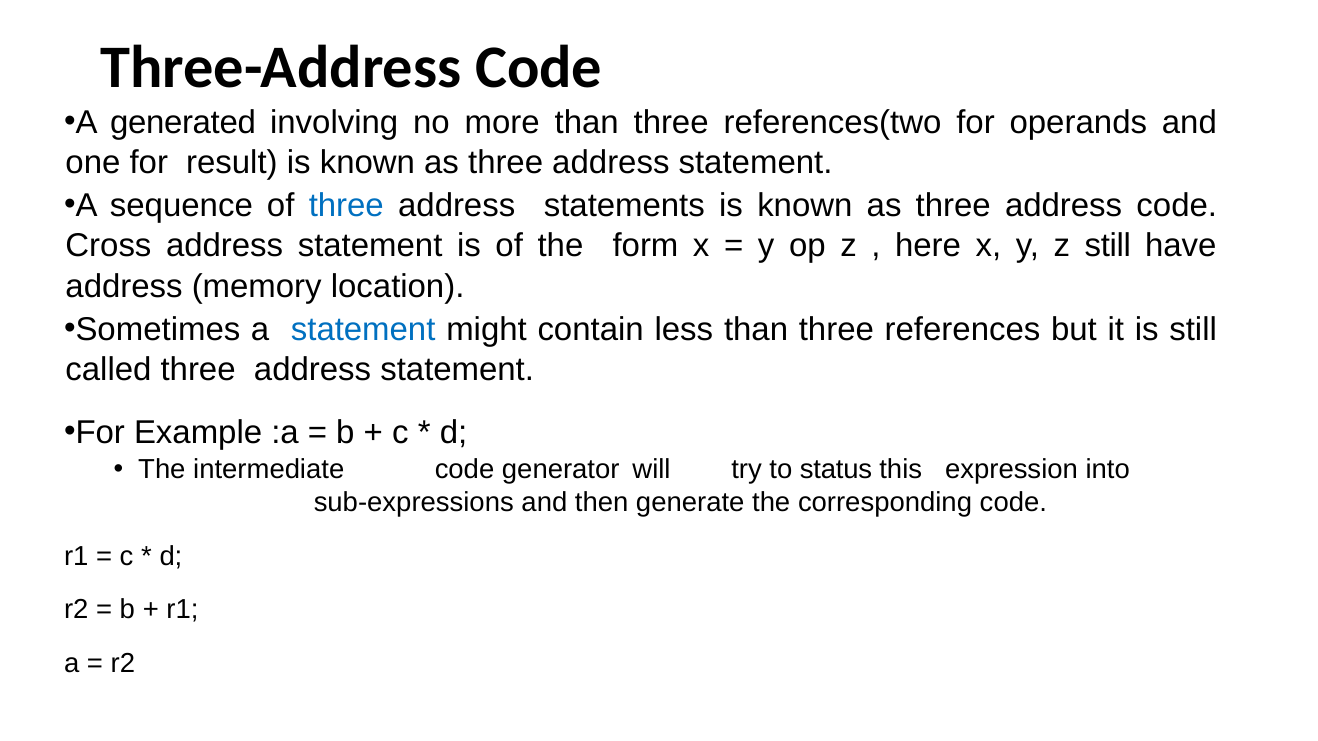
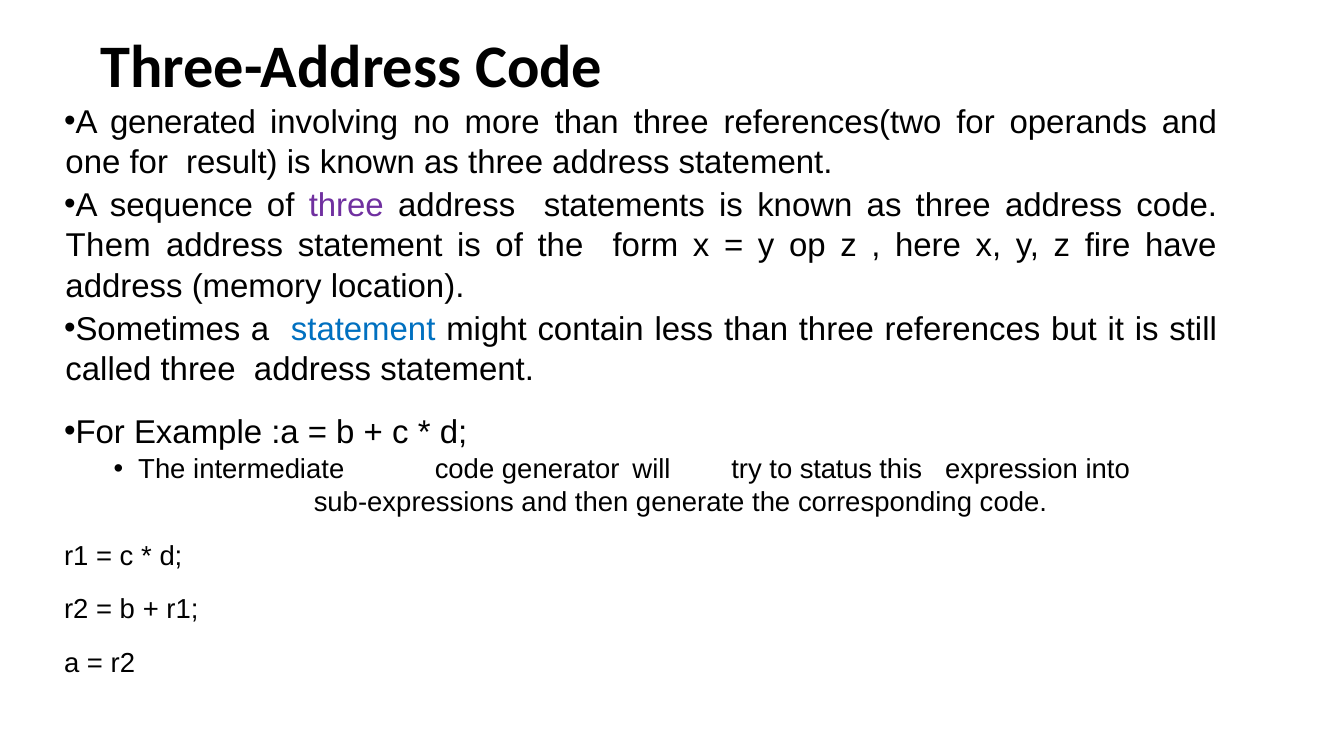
three at (346, 206) colour: blue -> purple
Cross: Cross -> Them
z still: still -> fire
